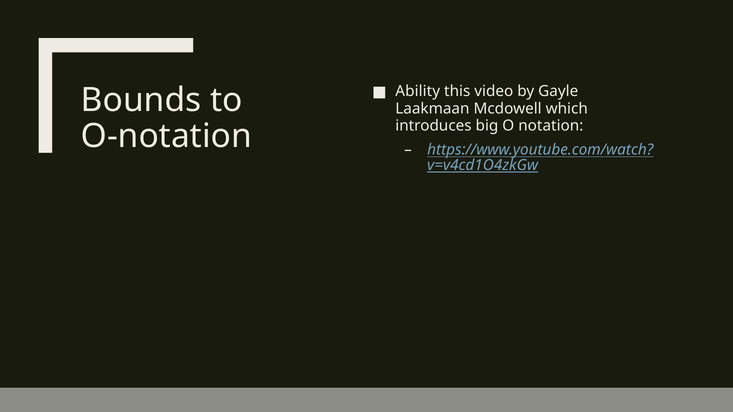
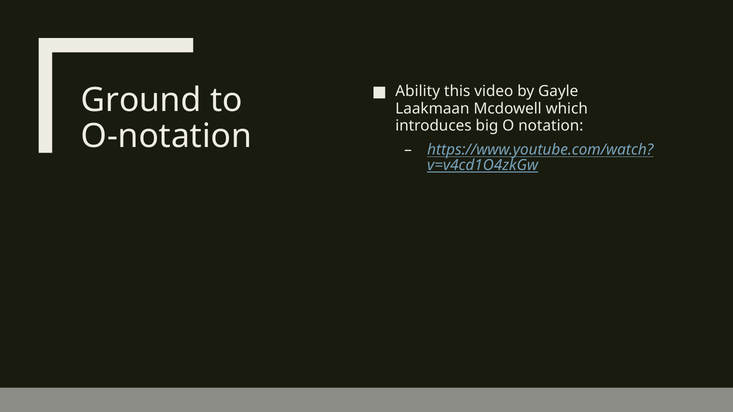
Bounds: Bounds -> Ground
